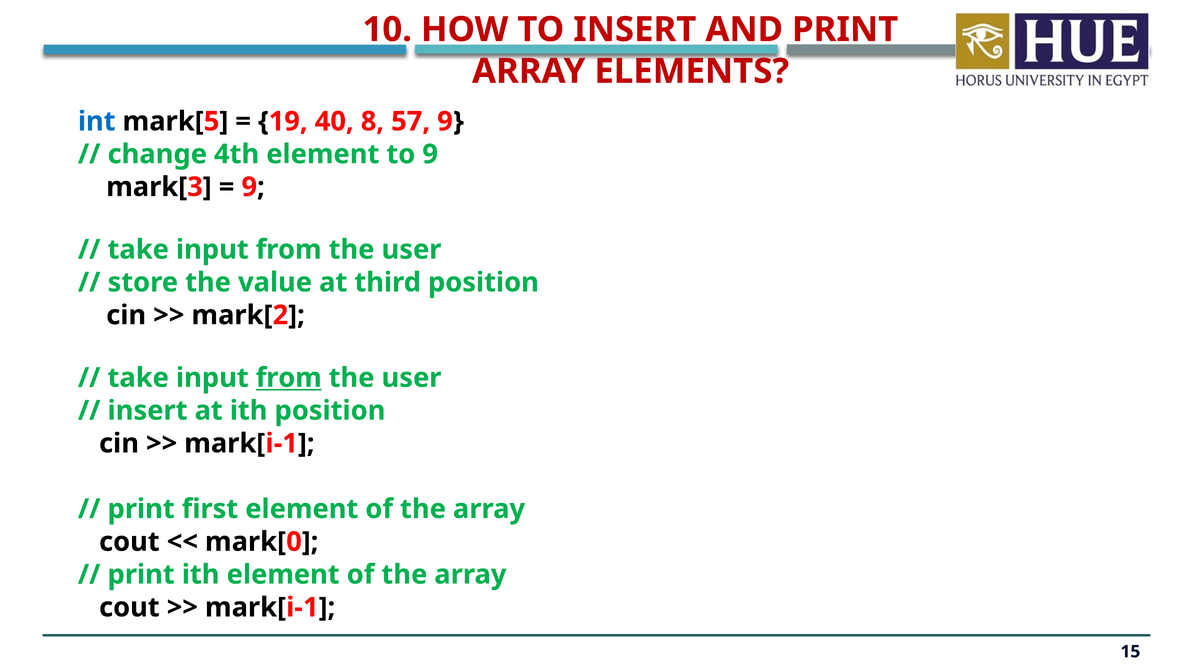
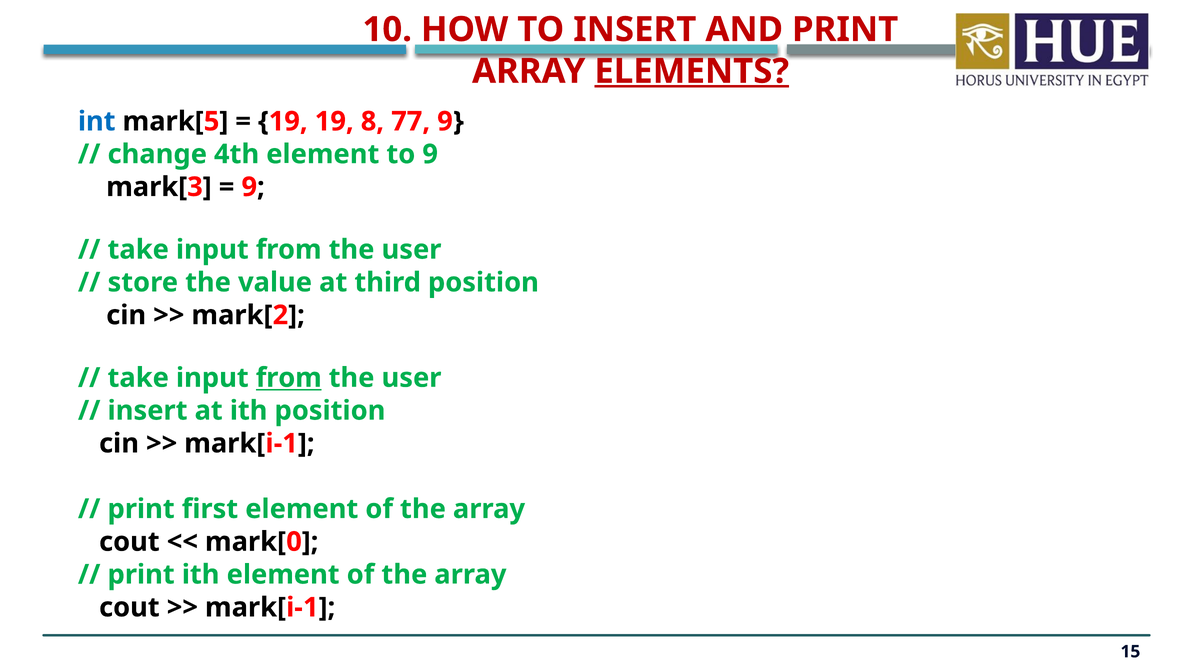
ELEMENTS underline: none -> present
19 40: 40 -> 19
57: 57 -> 77
